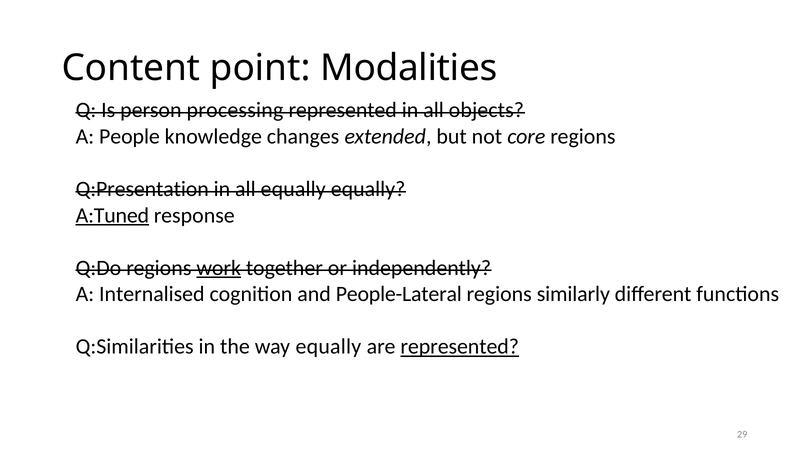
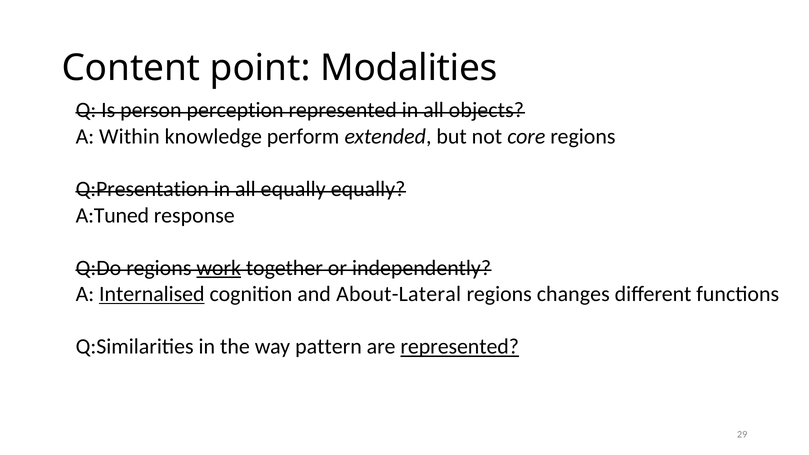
processing: processing -> perception
People: People -> Within
changes: changes -> perform
A:Tuned underline: present -> none
Internalised underline: none -> present
People-Lateral: People-Lateral -> About-Lateral
similarly: similarly -> changes
way equally: equally -> pattern
